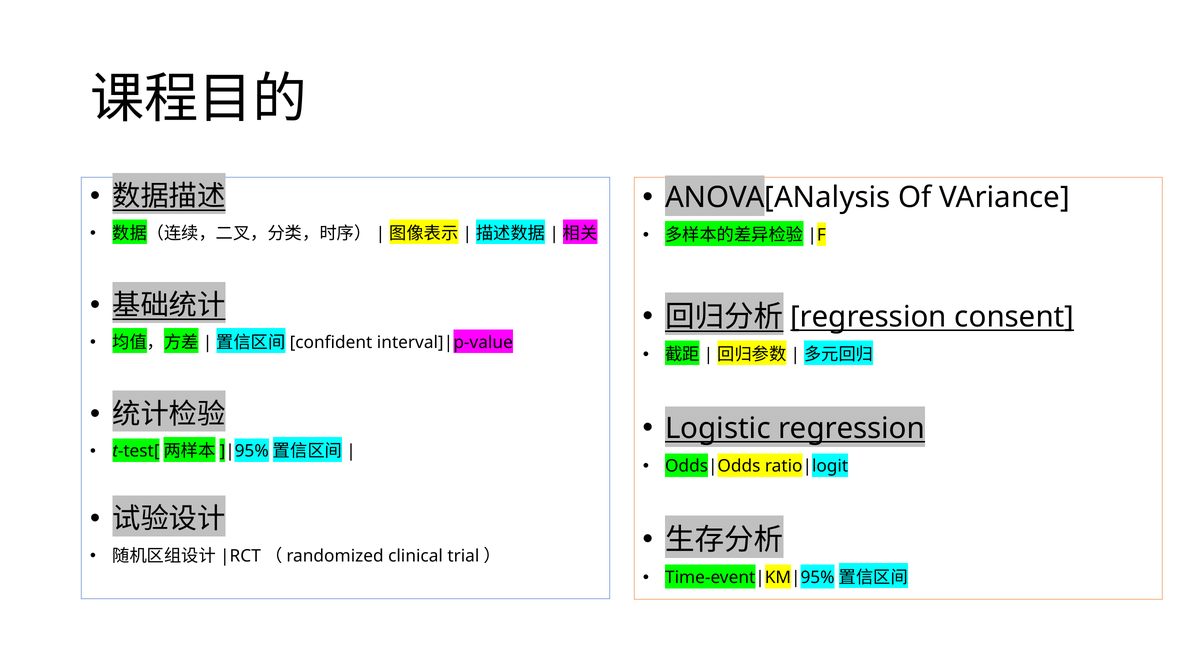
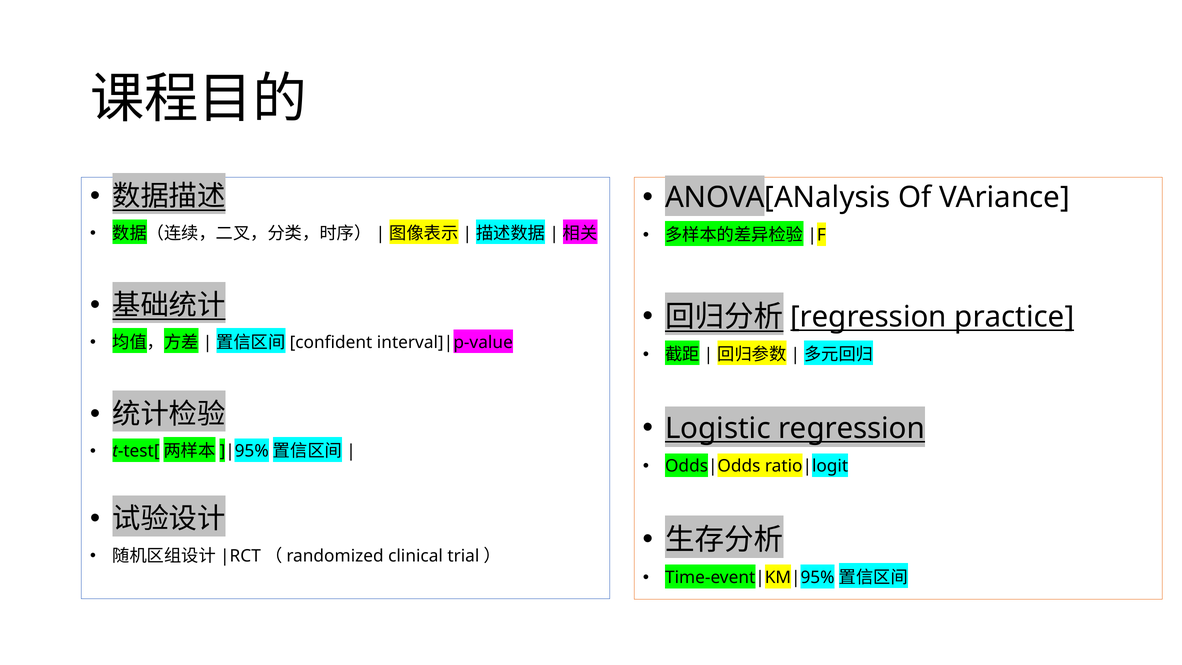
consent: consent -> practice
